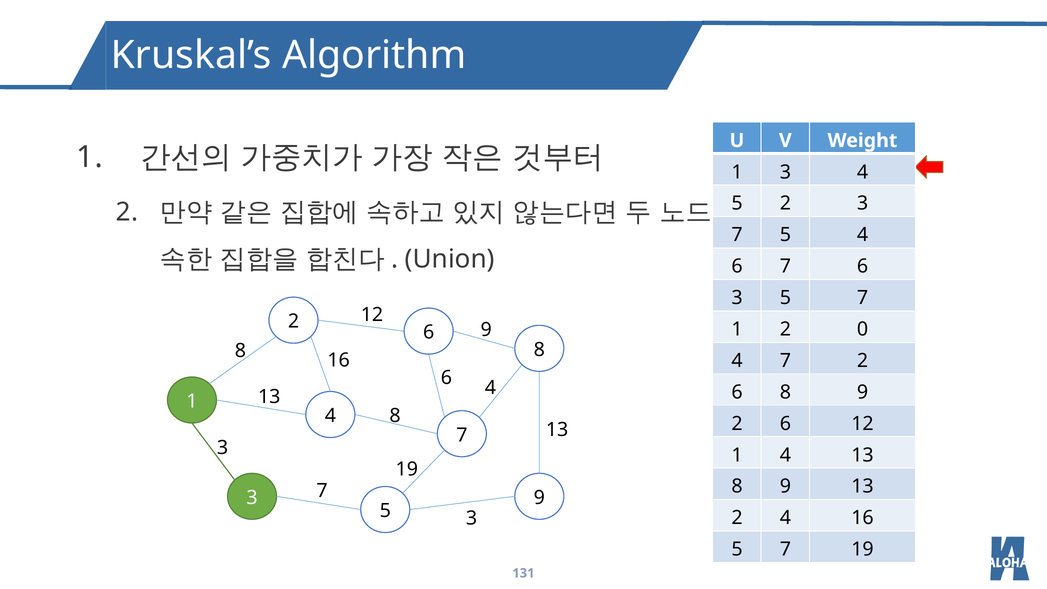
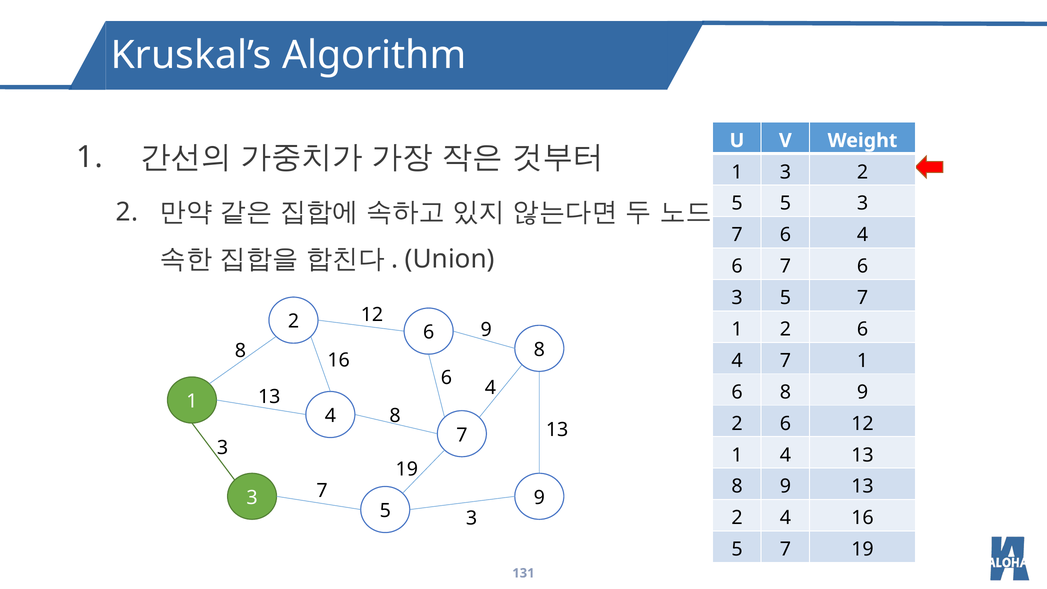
3 4: 4 -> 2
2 at (785, 203): 2 -> 5
5 at (785, 235): 5 -> 6
1 2 0: 0 -> 6
4 7 2: 2 -> 1
